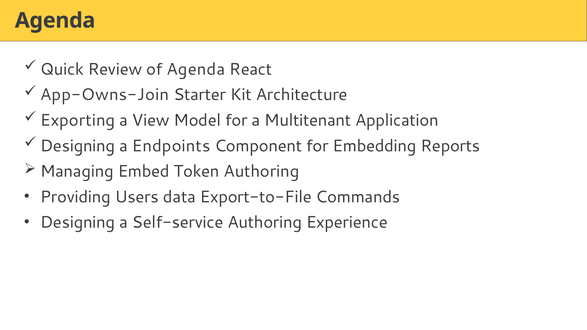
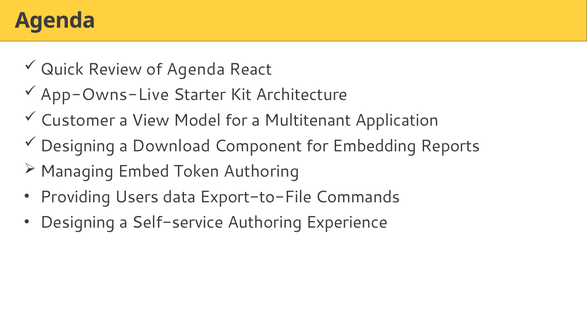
App-Owns-Join: App-Owns-Join -> App-Owns-Live
Exporting: Exporting -> Customer
Endpoints: Endpoints -> Download
